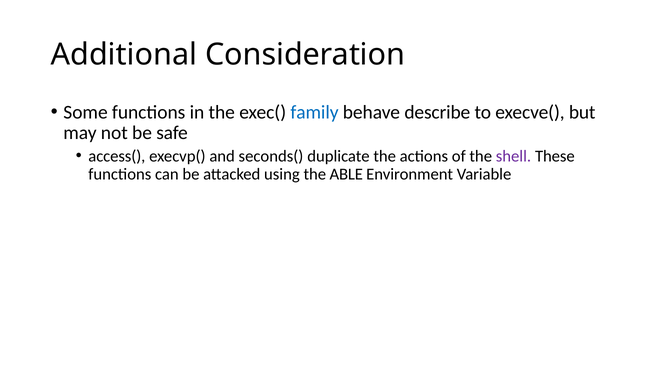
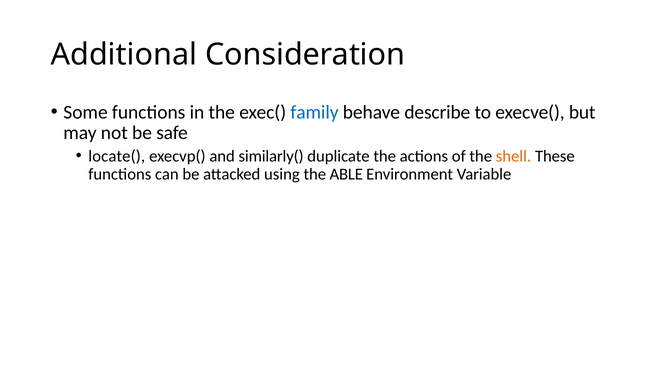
access(: access( -> locate(
seconds(: seconds( -> similarly(
shell colour: purple -> orange
